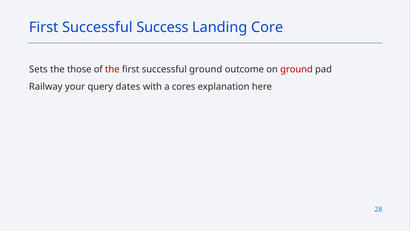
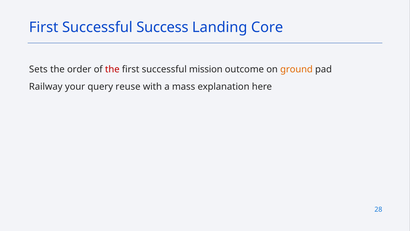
those: those -> order
successful ground: ground -> mission
ground at (296, 69) colour: red -> orange
dates: dates -> reuse
cores: cores -> mass
